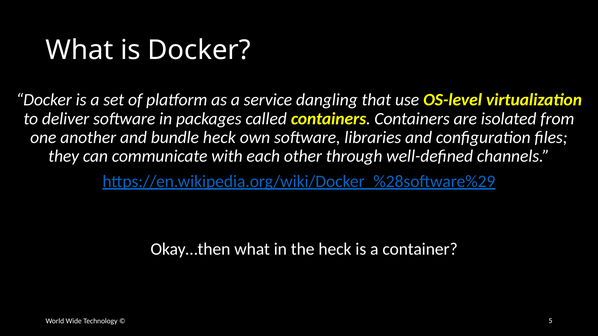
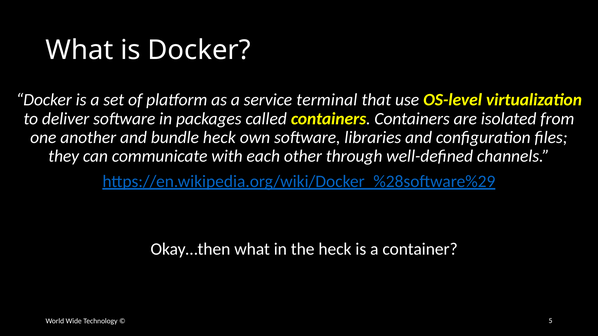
dangling: dangling -> terminal
